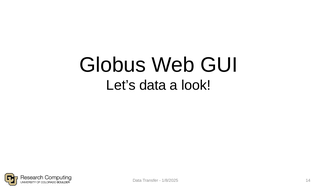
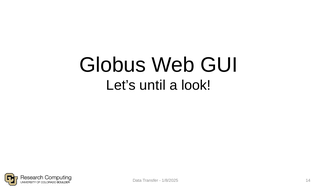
Let’s data: data -> until
